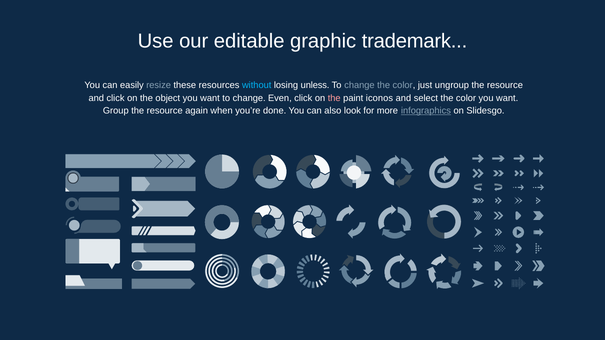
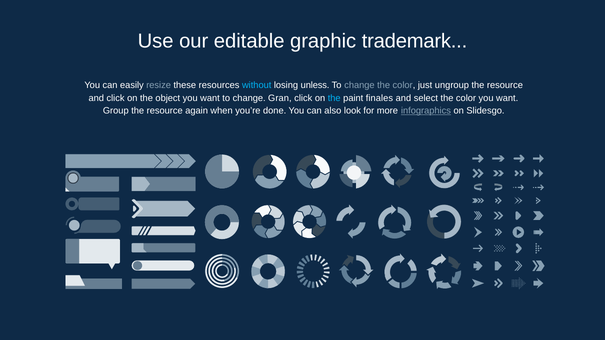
Even: Even -> Gran
the at (334, 98) colour: pink -> light blue
iconos: iconos -> finales
